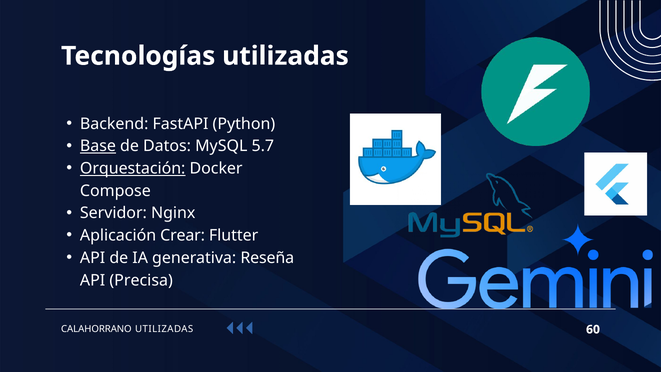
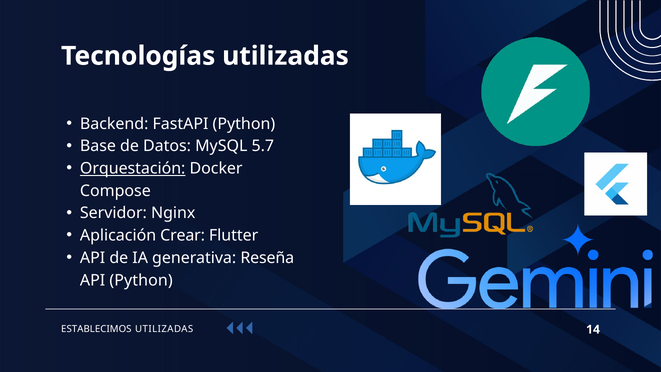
Base underline: present -> none
API Precisa: Precisa -> Python
CALAHORRANO: CALAHORRANO -> ESTABLECIMOS
60: 60 -> 14
